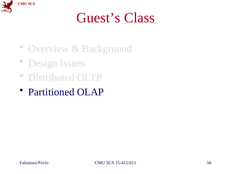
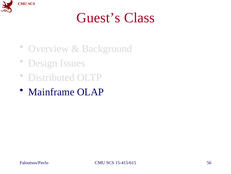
Partitioned: Partitioned -> Mainframe
